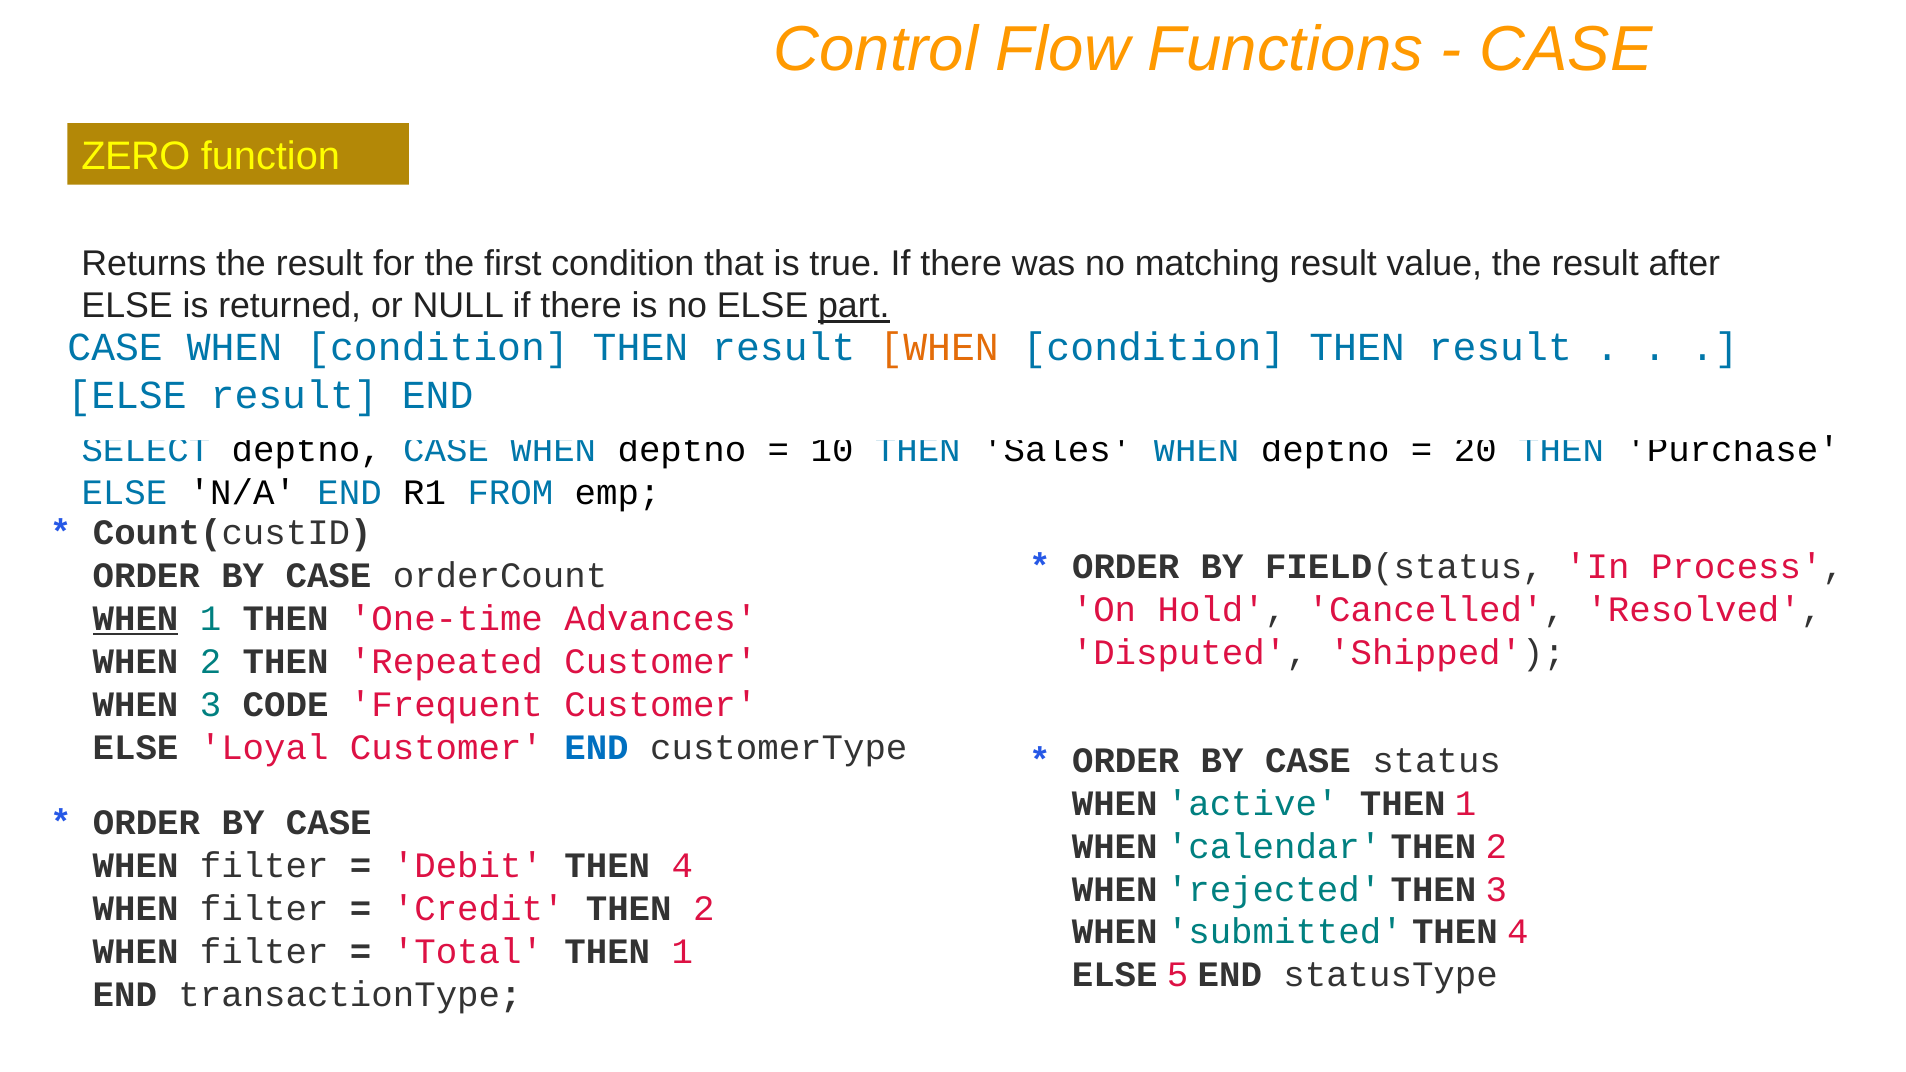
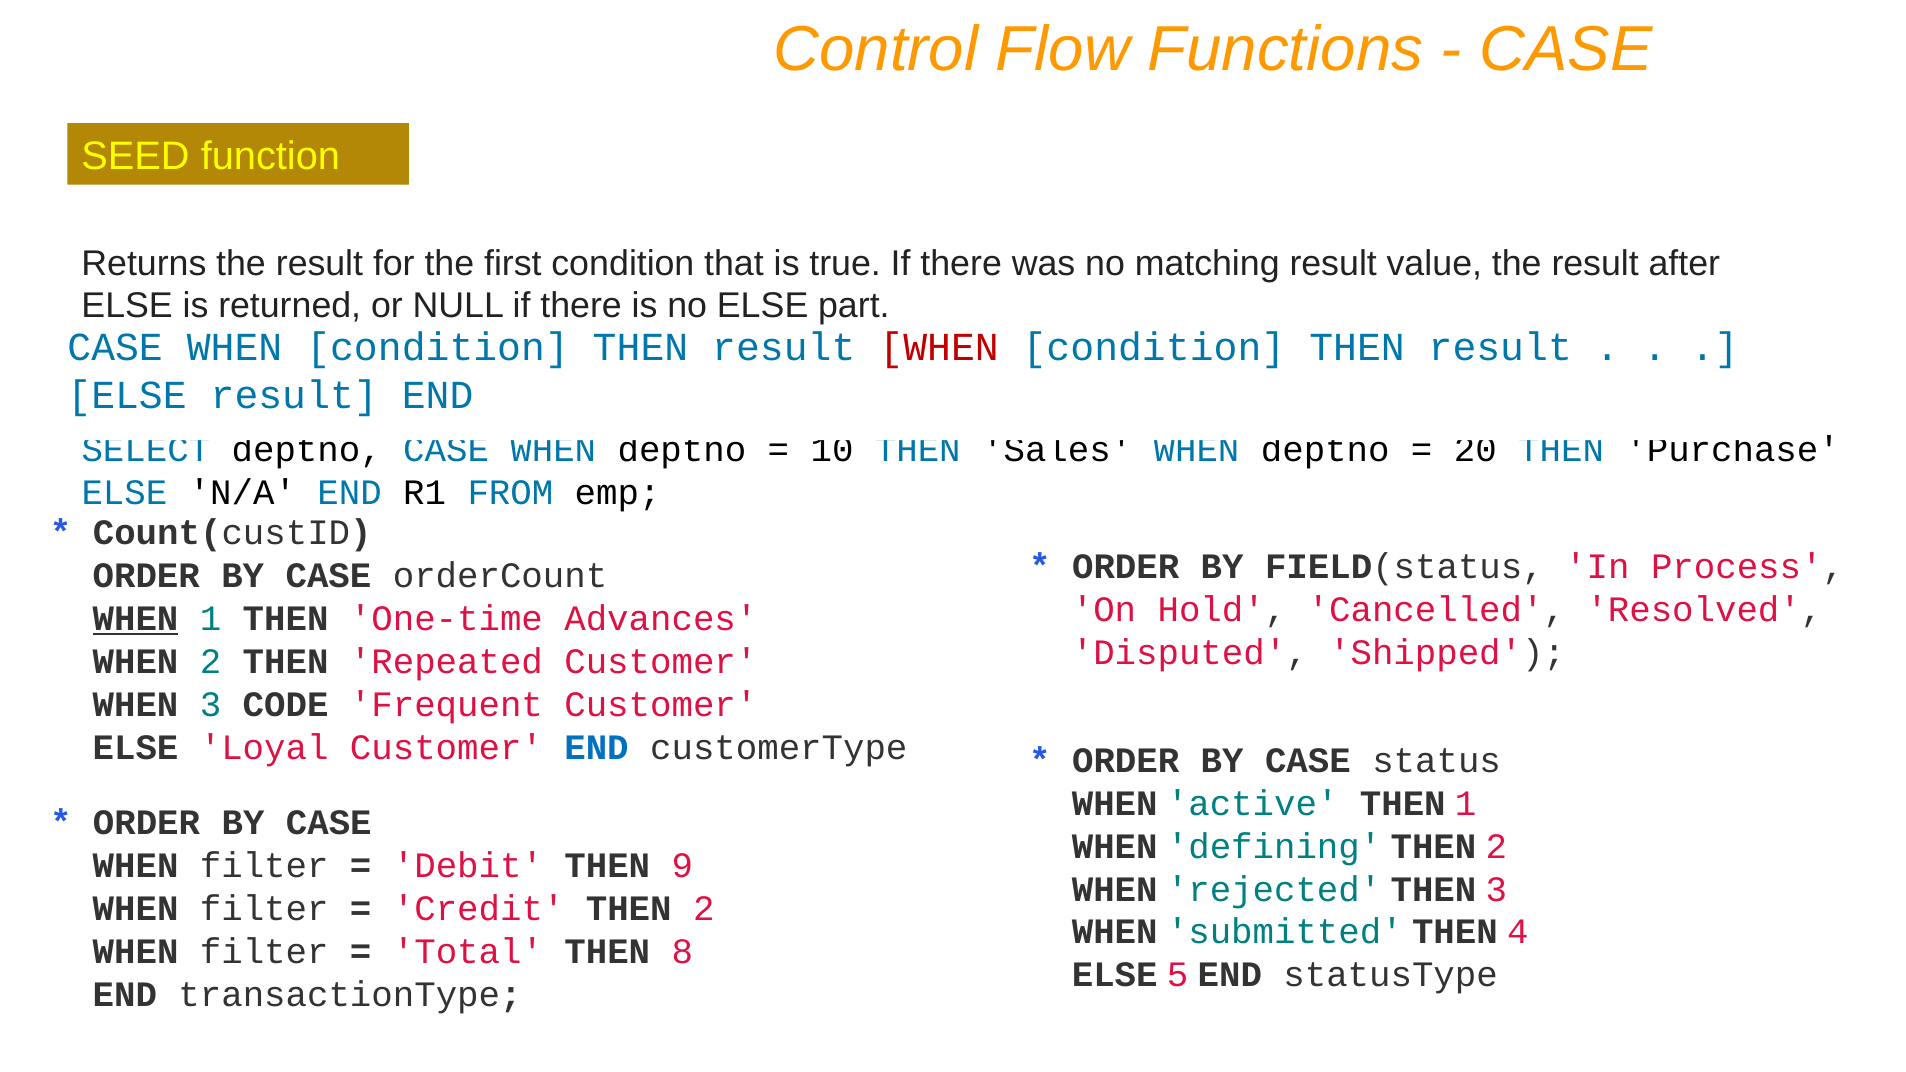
ZERO: ZERO -> SEED
part underline: present -> none
WHEN at (939, 348) colour: orange -> red
calendar: calendar -> defining
Debit THEN 4: 4 -> 9
Total THEN 1: 1 -> 8
